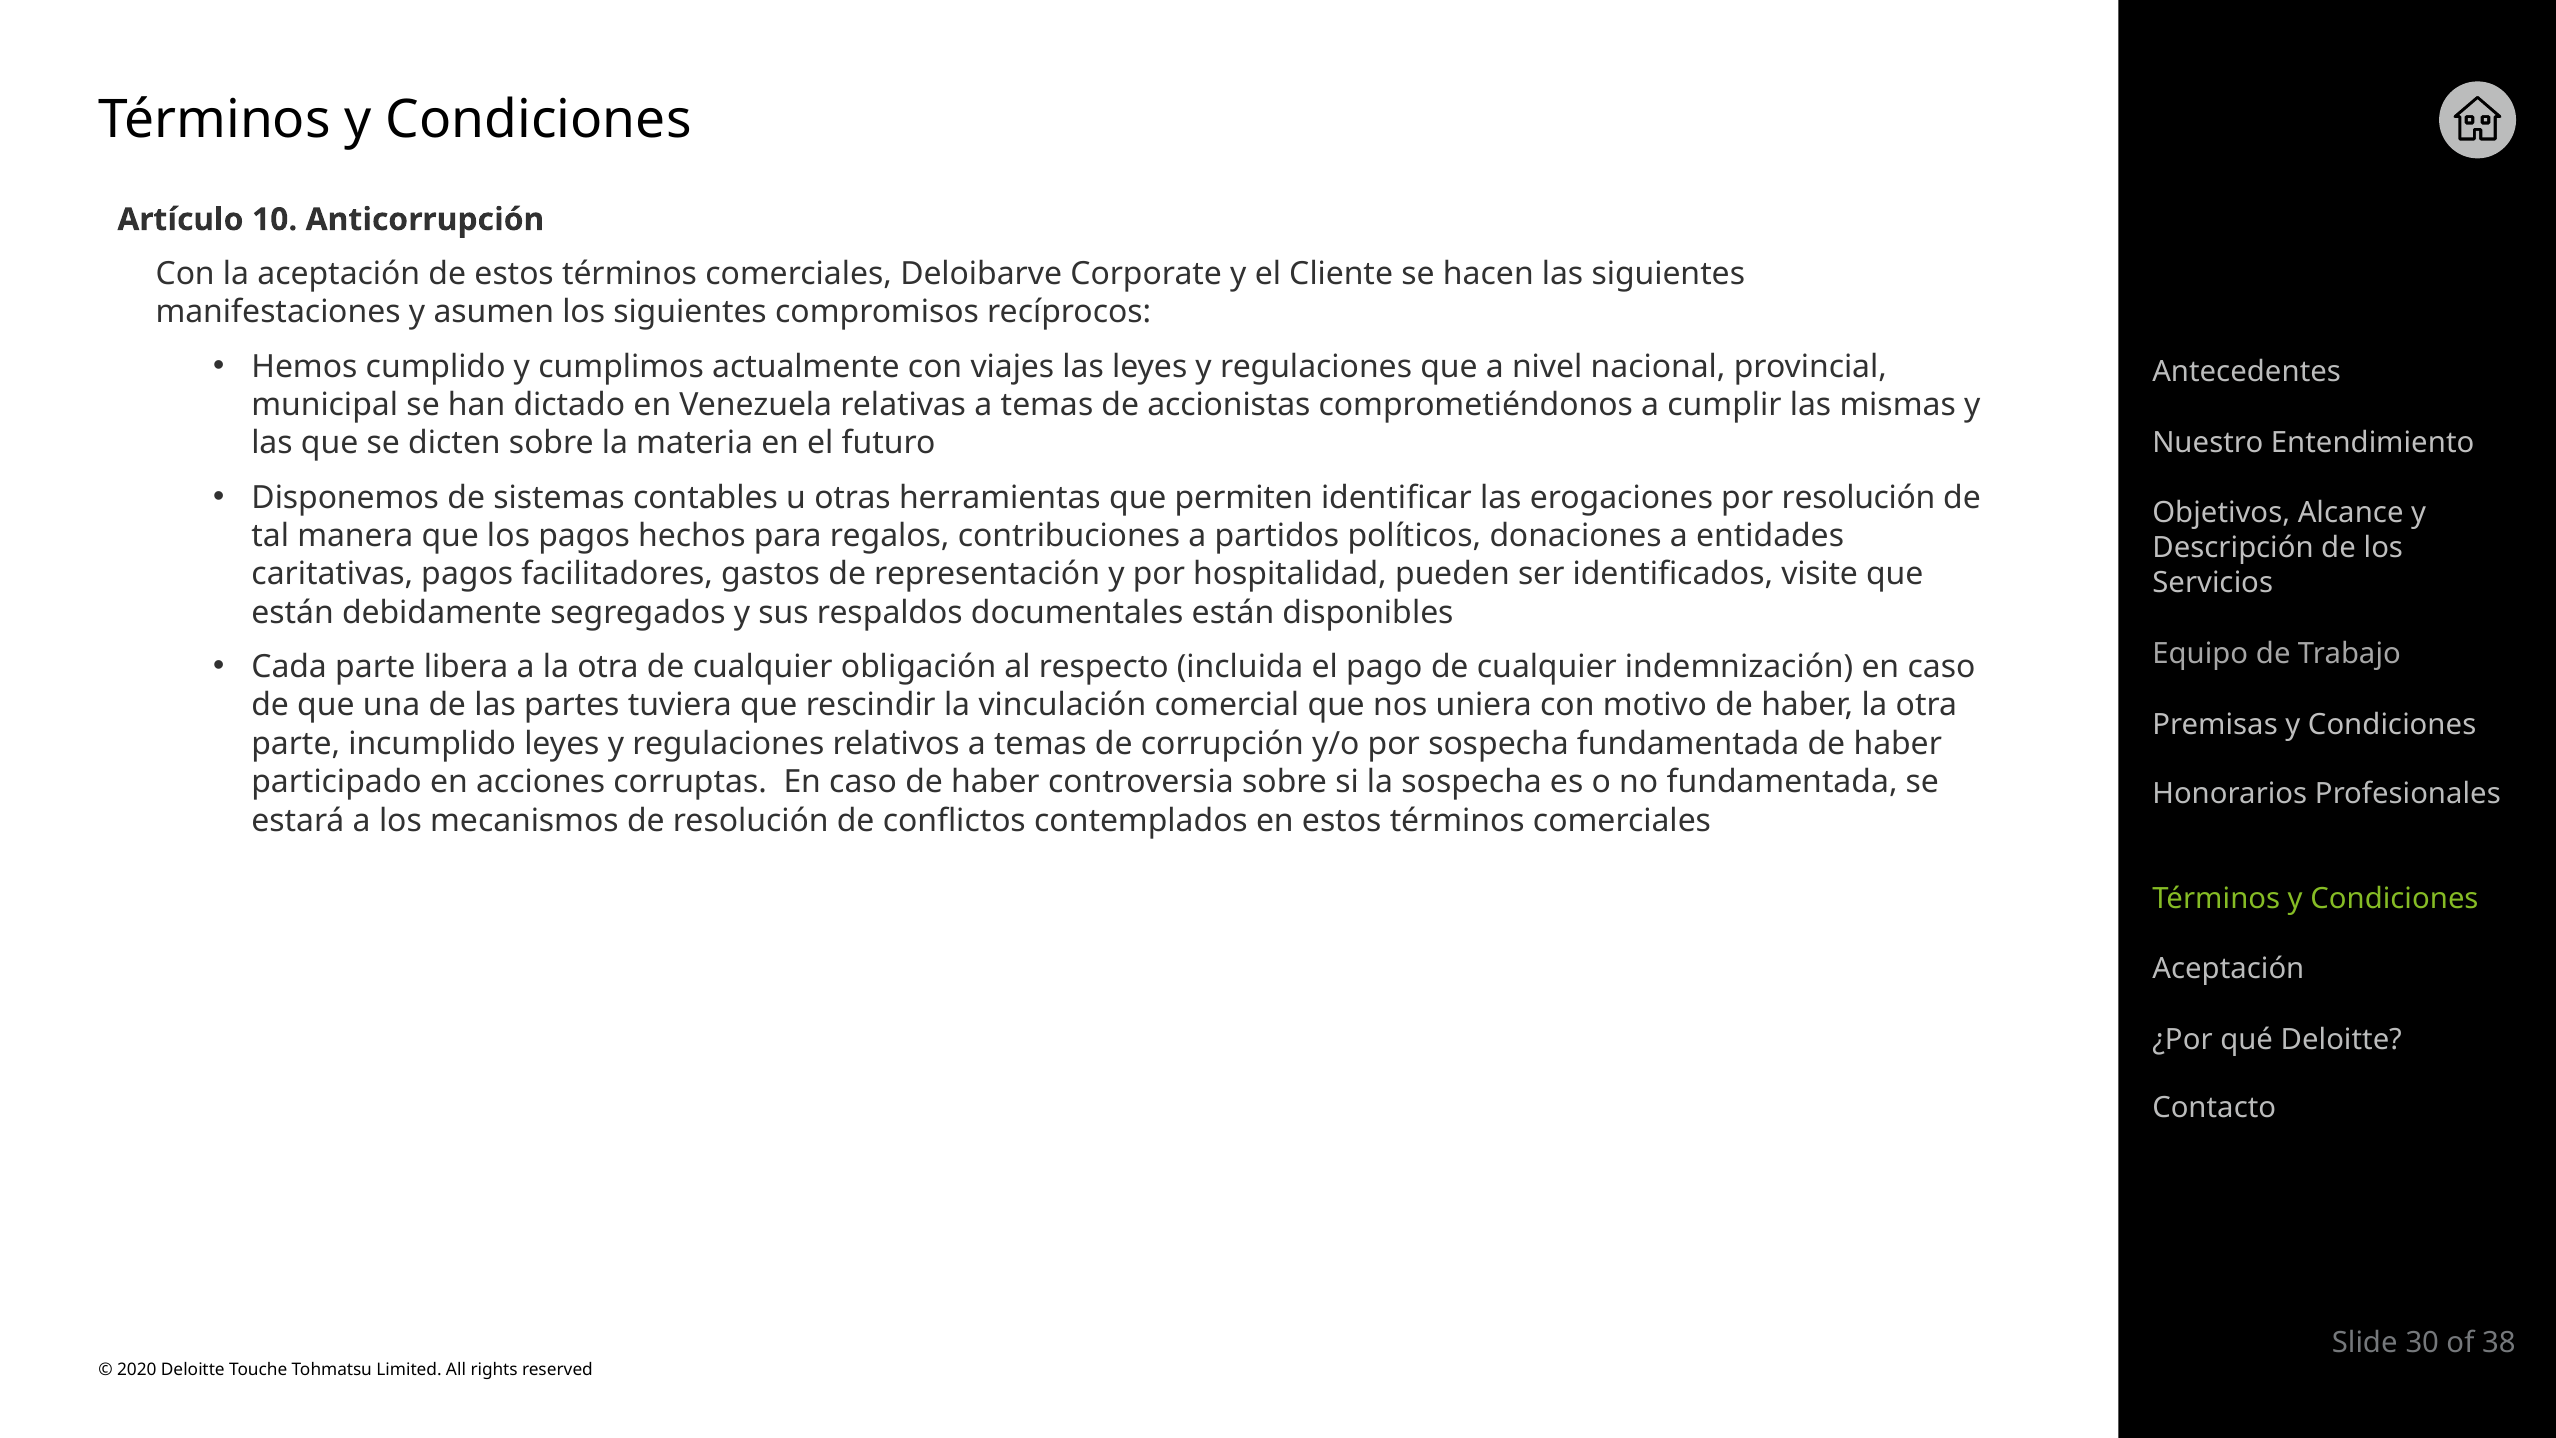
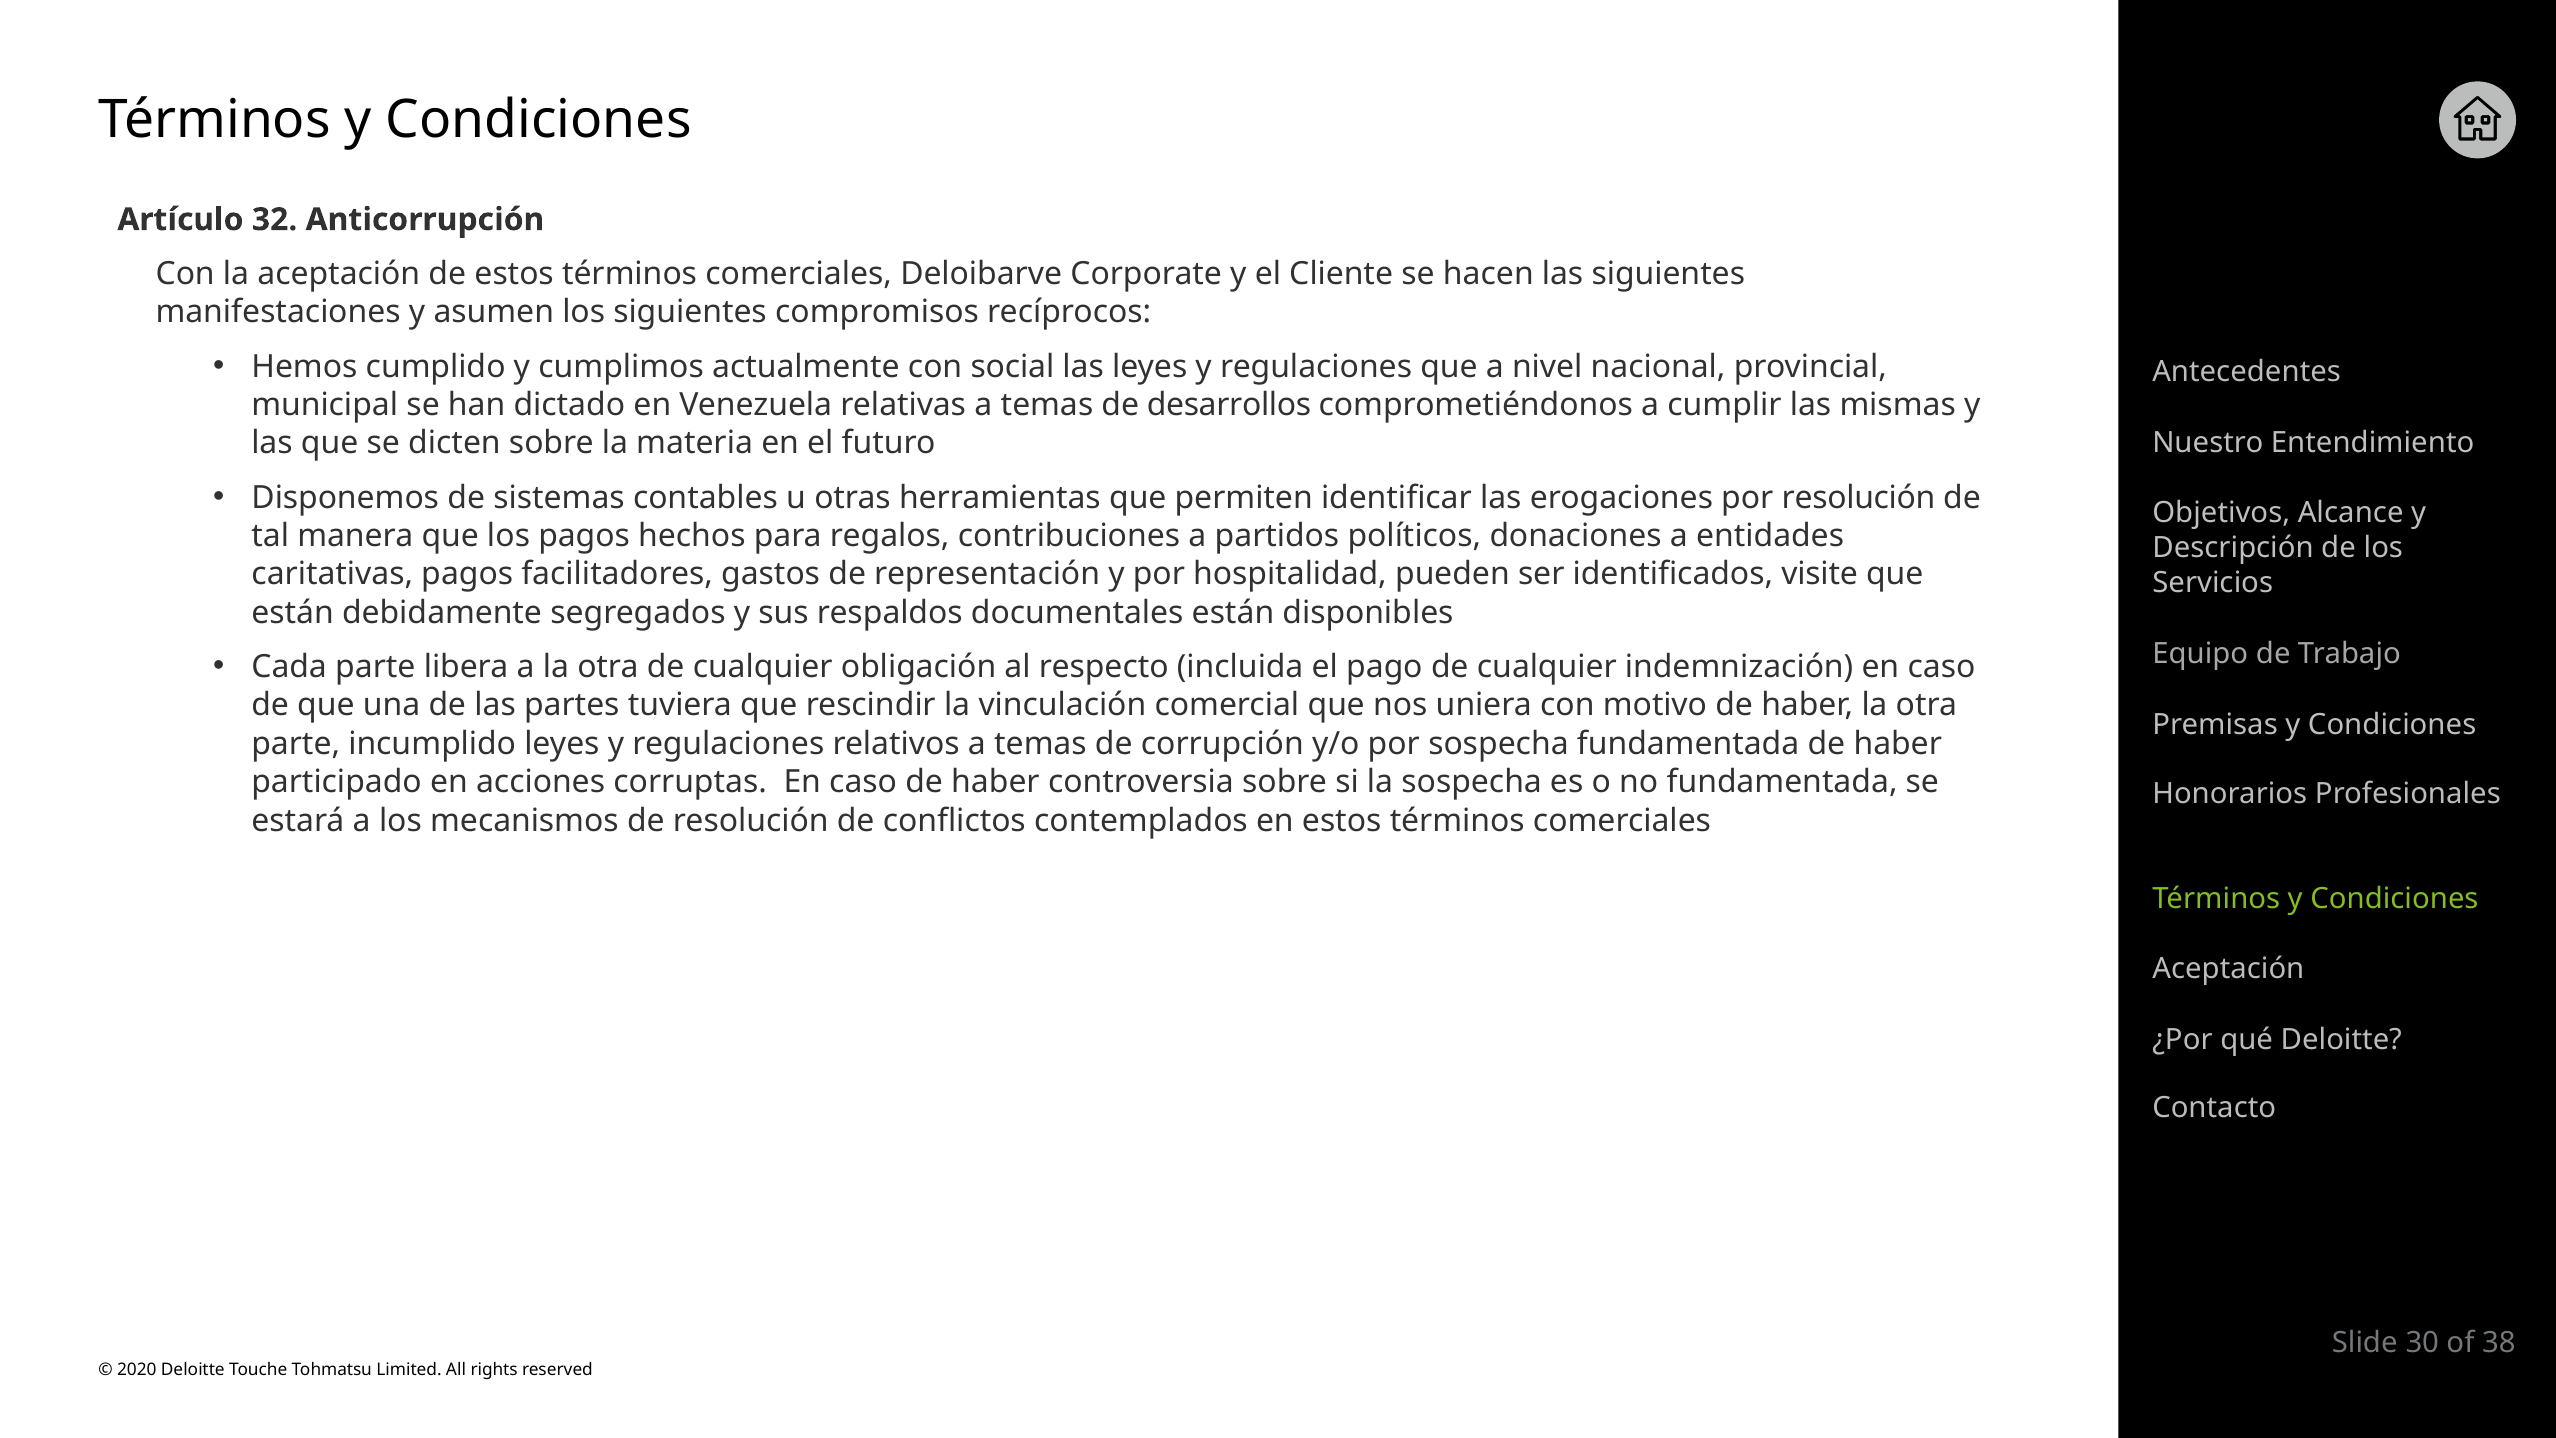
10: 10 -> 32
viajes: viajes -> social
accionistas: accionistas -> desarrollos
